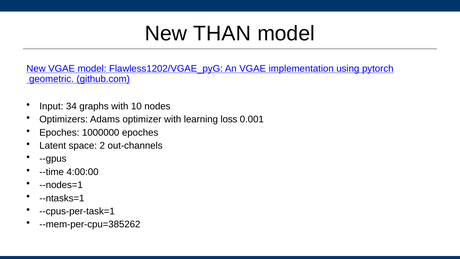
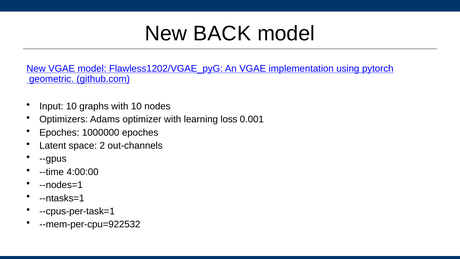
THAN: THAN -> BACK
Input 34: 34 -> 10
--mem-per-cpu=385262: --mem-per-cpu=385262 -> --mem-per-cpu=922532
